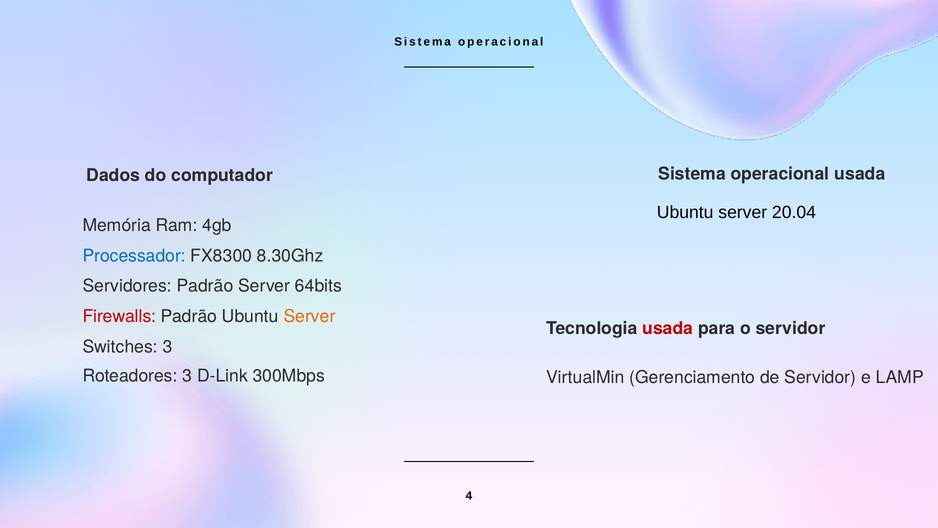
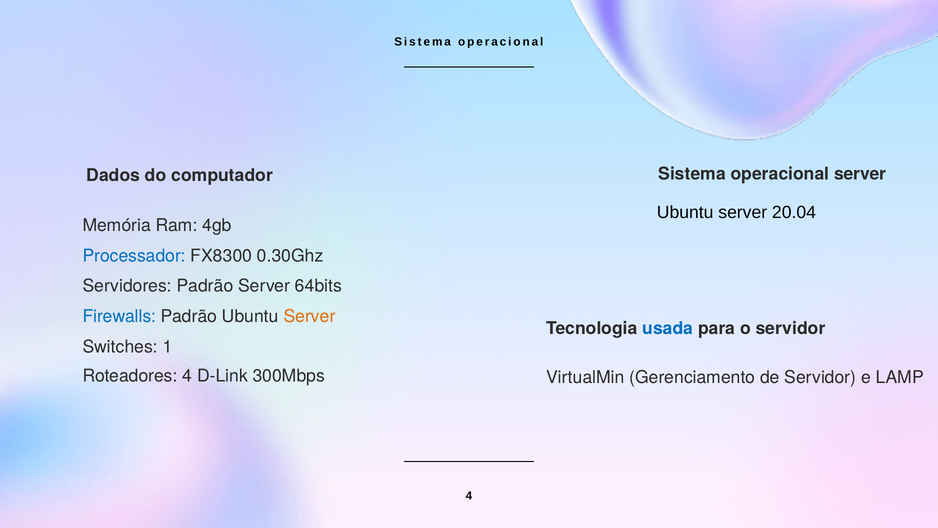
operacional usada: usada -> server
8.30Ghz: 8.30Ghz -> 0.30Ghz
Firewalls colour: red -> blue
usada at (668, 328) colour: red -> blue
Switches 3: 3 -> 1
Roteadores 3: 3 -> 4
